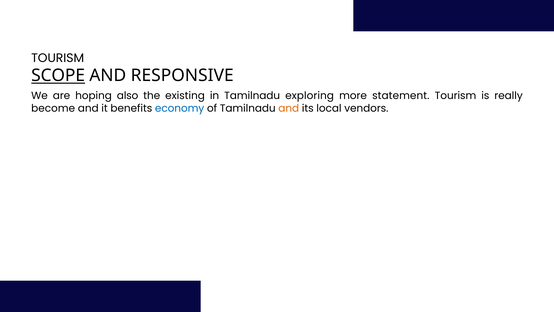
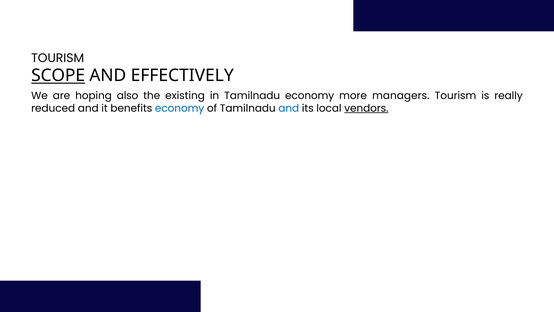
RESPONSIVE: RESPONSIVE -> EFFECTIVELY
Tamilnadu exploring: exploring -> economy
statement: statement -> managers
become: become -> reduced
and at (289, 108) colour: orange -> blue
vendors underline: none -> present
